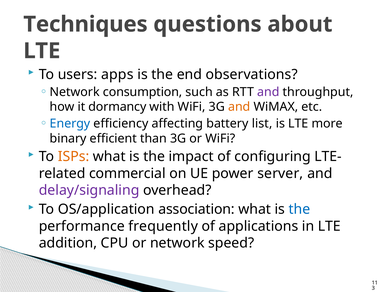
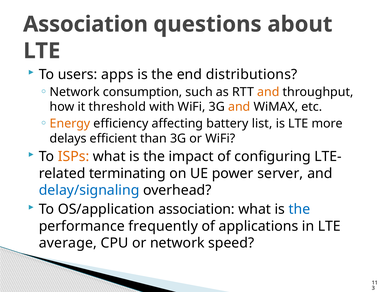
Techniques at (85, 24): Techniques -> Association
observations: observations -> distributions
and at (268, 92) colour: purple -> orange
dormancy: dormancy -> threshold
Energy colour: blue -> orange
binary: binary -> delays
commercial: commercial -> terminating
delay/signaling colour: purple -> blue
addition: addition -> average
